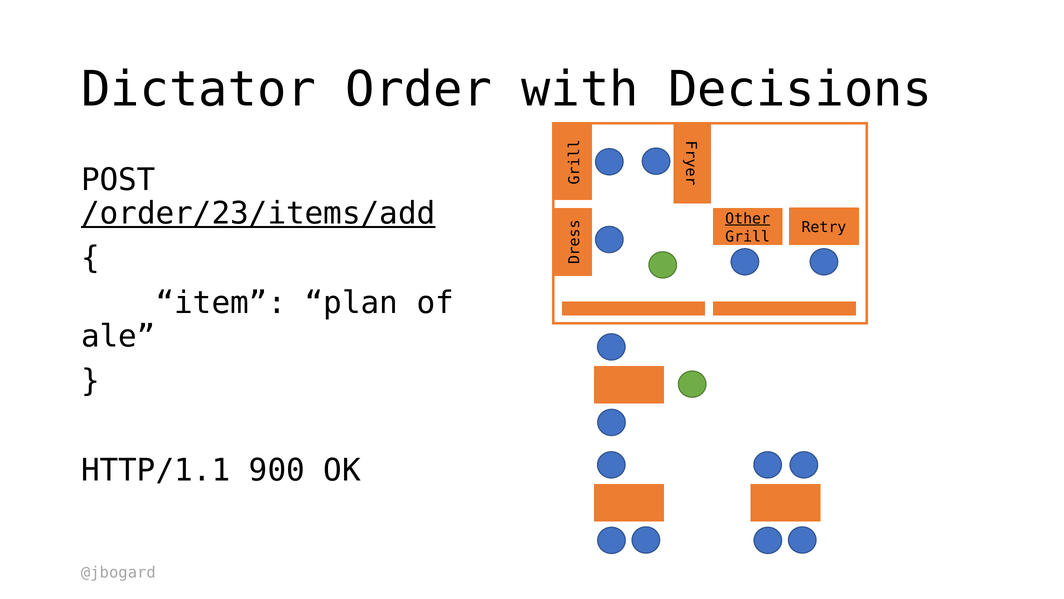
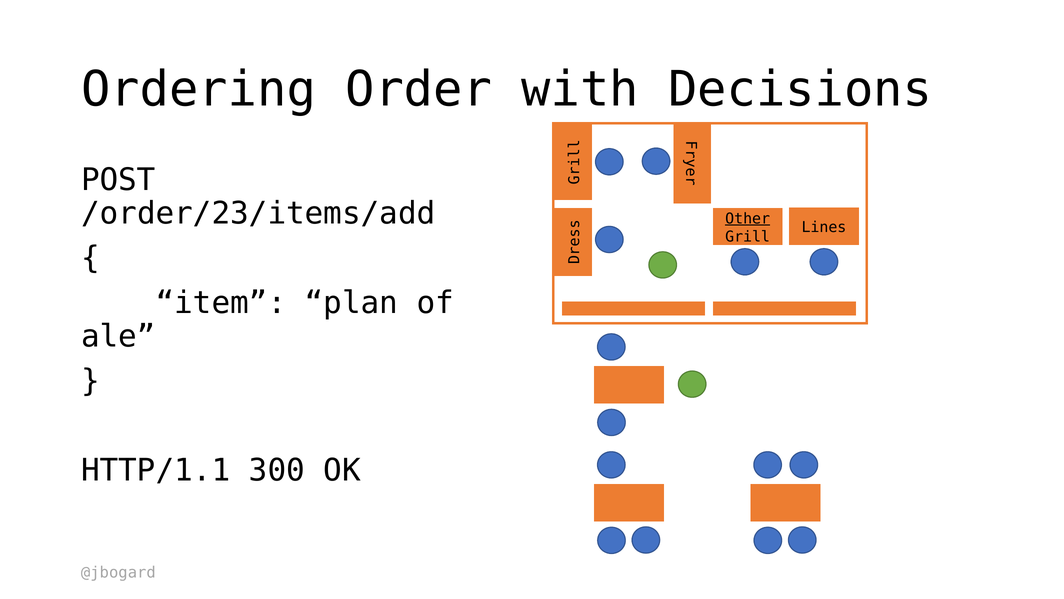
Dictator: Dictator -> Ordering
/order/23/items/add underline: present -> none
Retry: Retry -> Lines
900: 900 -> 300
